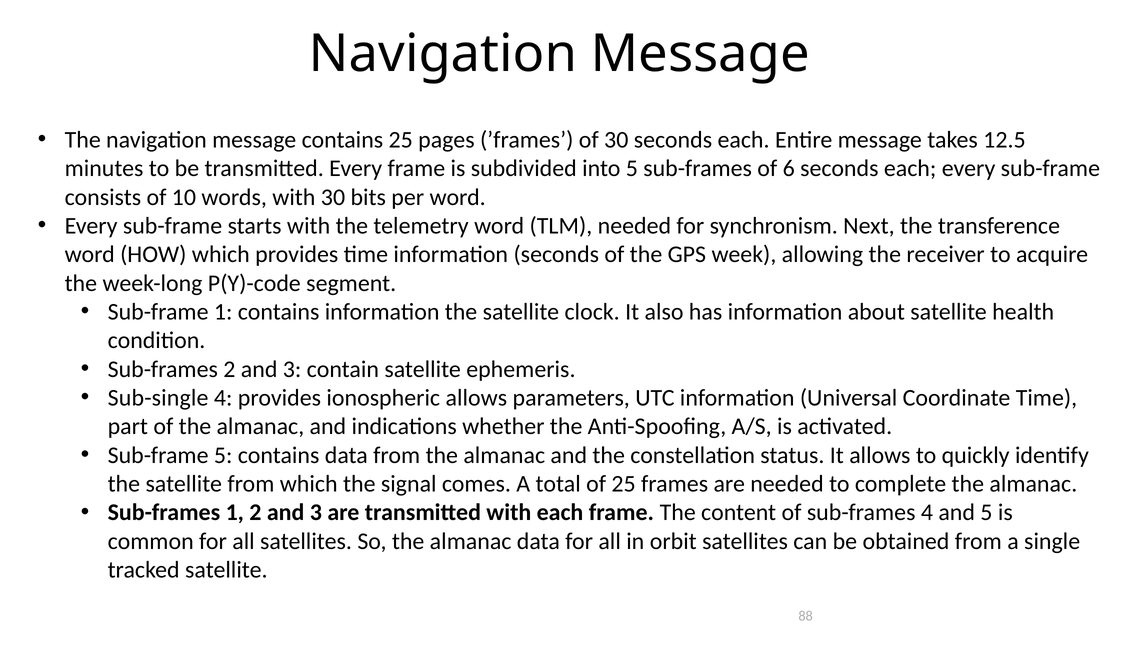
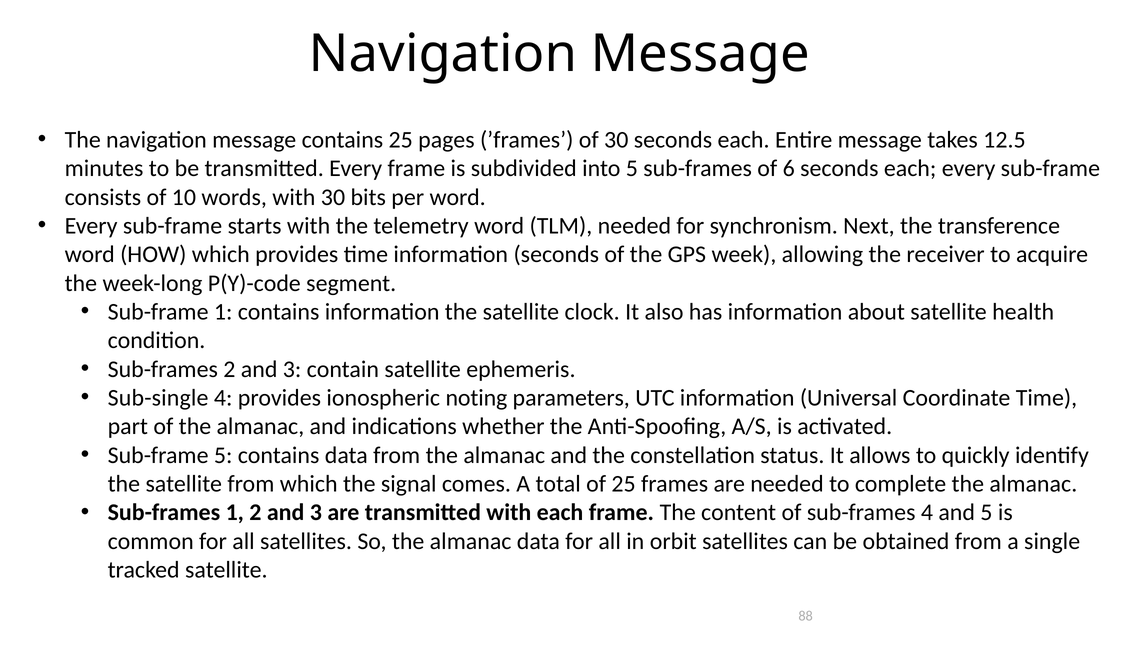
ionospheric allows: allows -> noting
